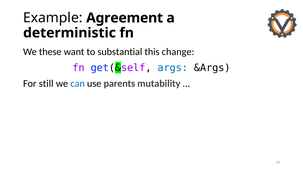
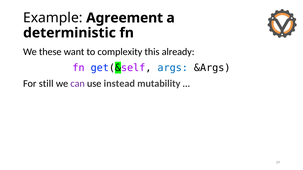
substantial: substantial -> complexity
change: change -> already
can colour: blue -> purple
parents: parents -> instead
